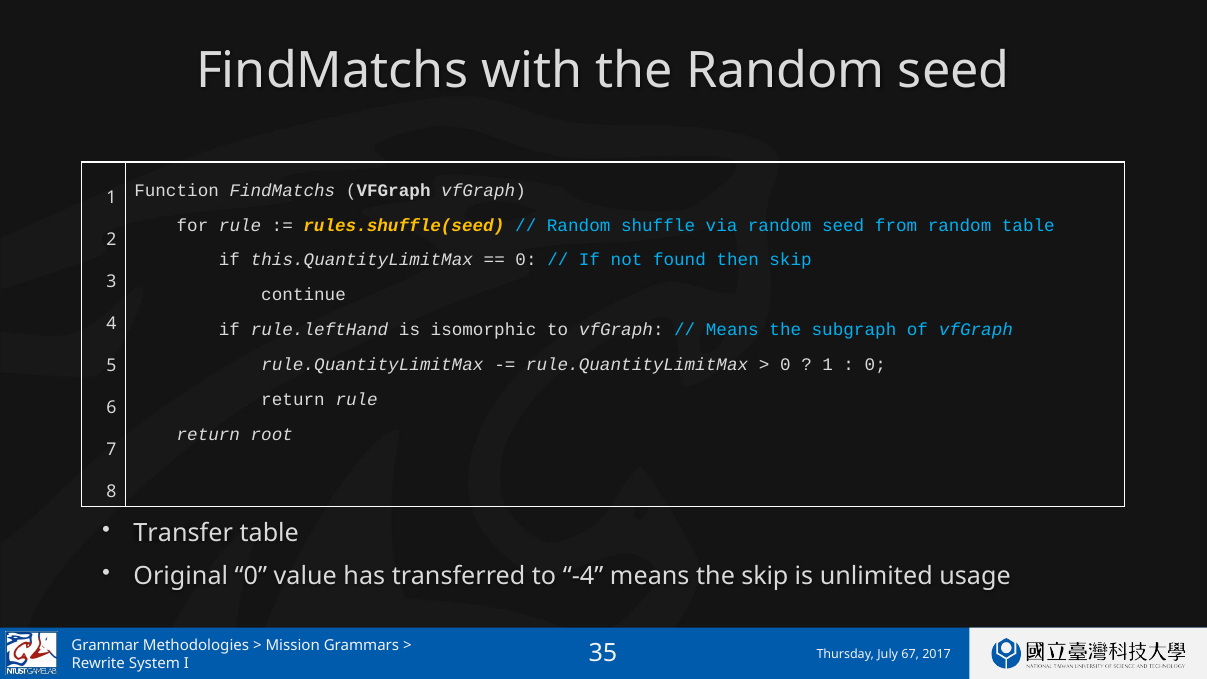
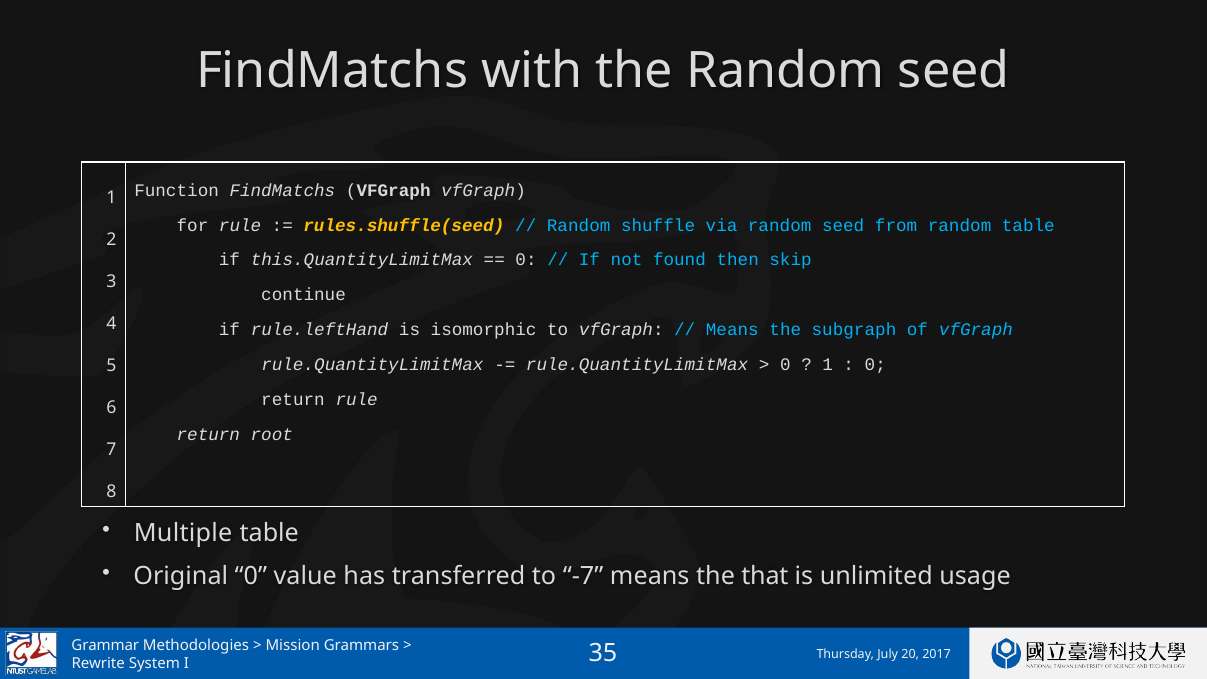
Transfer: Transfer -> Multiple
-4: -4 -> -7
the skip: skip -> that
67: 67 -> 20
